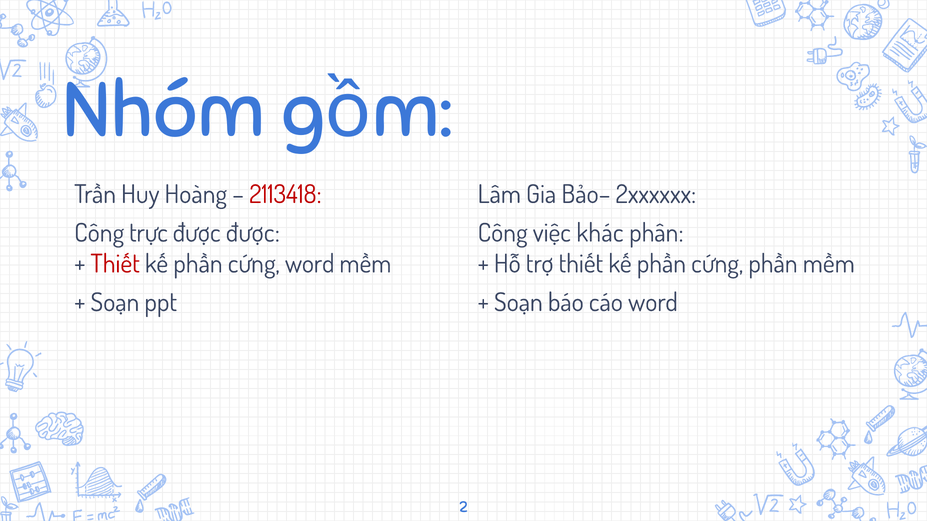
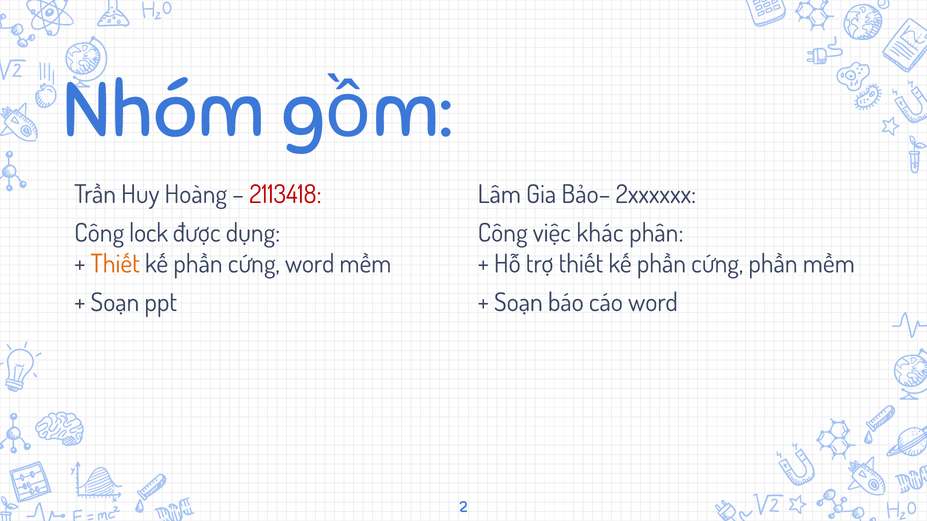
trực: trực -> lock
được được: được -> dụng
Thiết at (115, 264) colour: red -> orange
